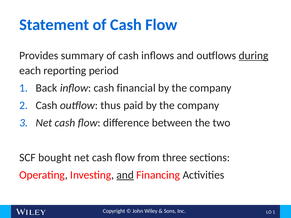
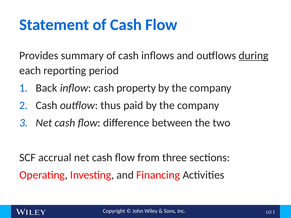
financial: financial -> property
bought: bought -> accrual
and at (125, 175) underline: present -> none
